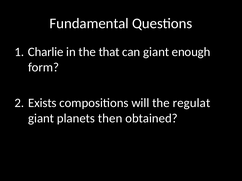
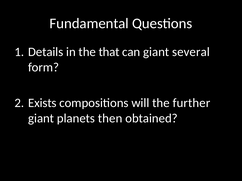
Charlie: Charlie -> Details
enough: enough -> several
regulat: regulat -> further
